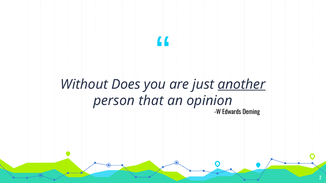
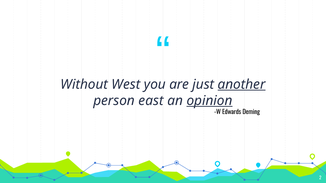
Does: Does -> West
that: that -> east
opinion underline: none -> present
